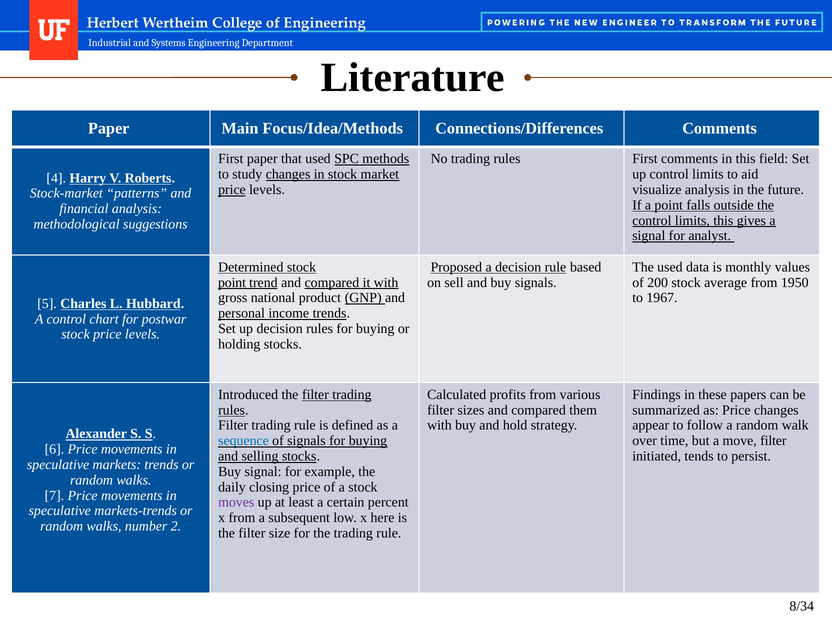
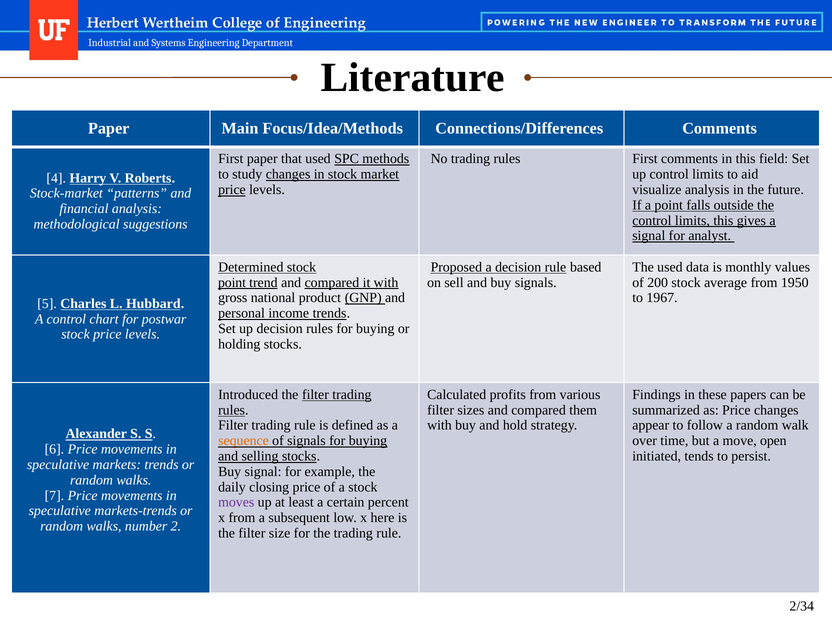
sequence colour: blue -> orange
move filter: filter -> open
8/34: 8/34 -> 2/34
